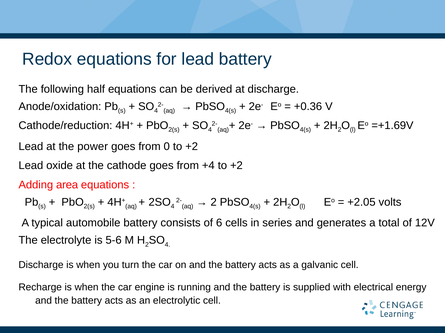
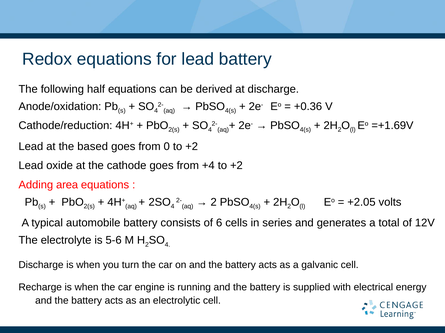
power: power -> based
